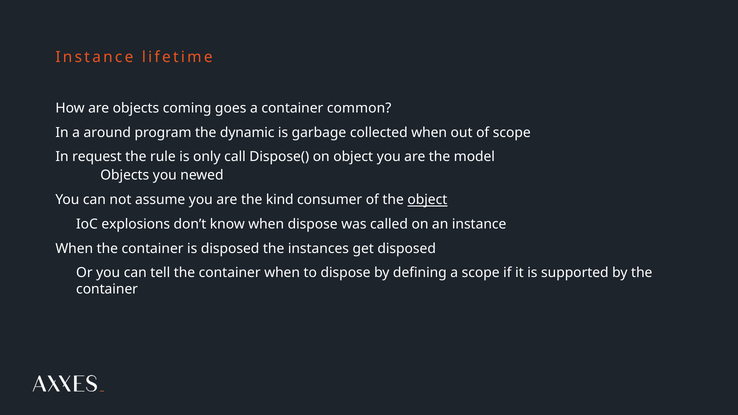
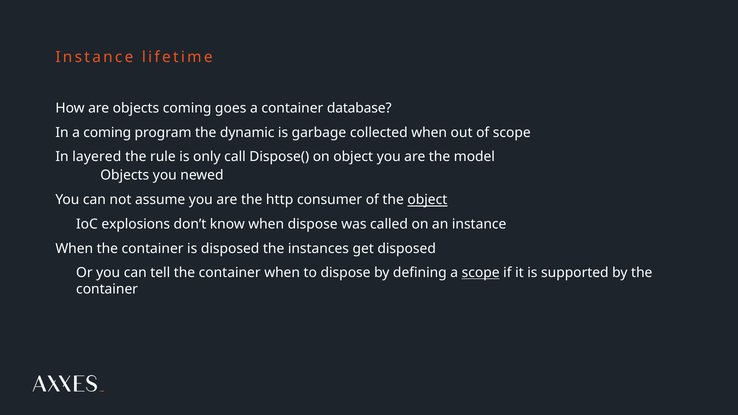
common: common -> database
a around: around -> coming
request: request -> layered
kind: kind -> http
scope at (481, 273) underline: none -> present
